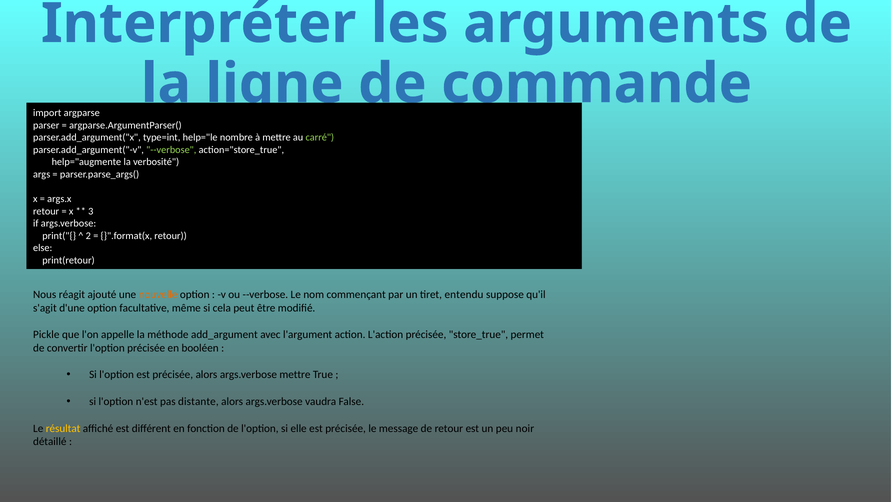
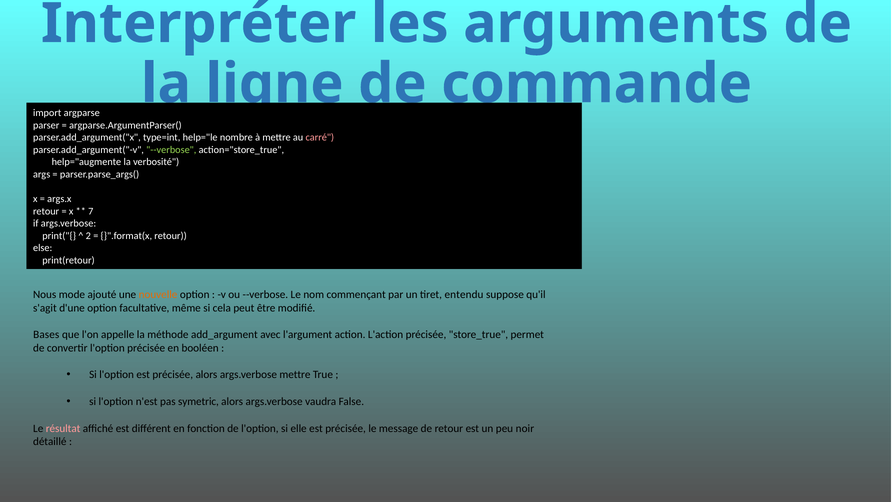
carré colour: light green -> pink
3: 3 -> 7
réagit: réagit -> mode
Pickle: Pickle -> Bases
distante: distante -> symetric
résultat colour: yellow -> pink
